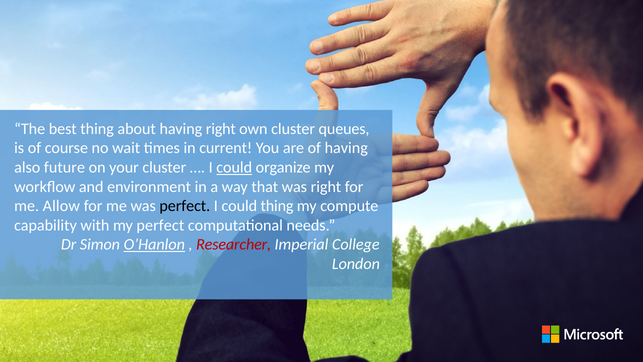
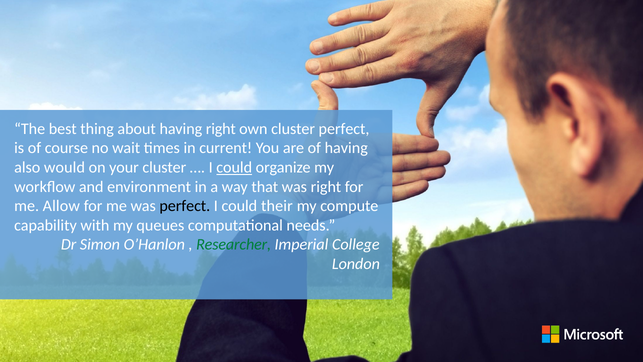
cluster queues: queues -> perfect
future: future -> would
could thing: thing -> their
my perfect: perfect -> queues
O’Hanlon underline: present -> none
Researcher colour: red -> green
